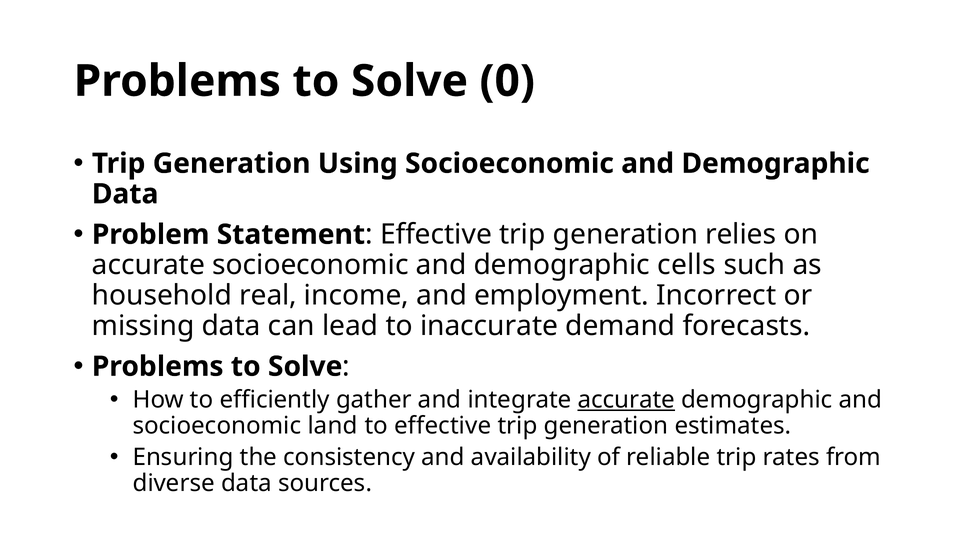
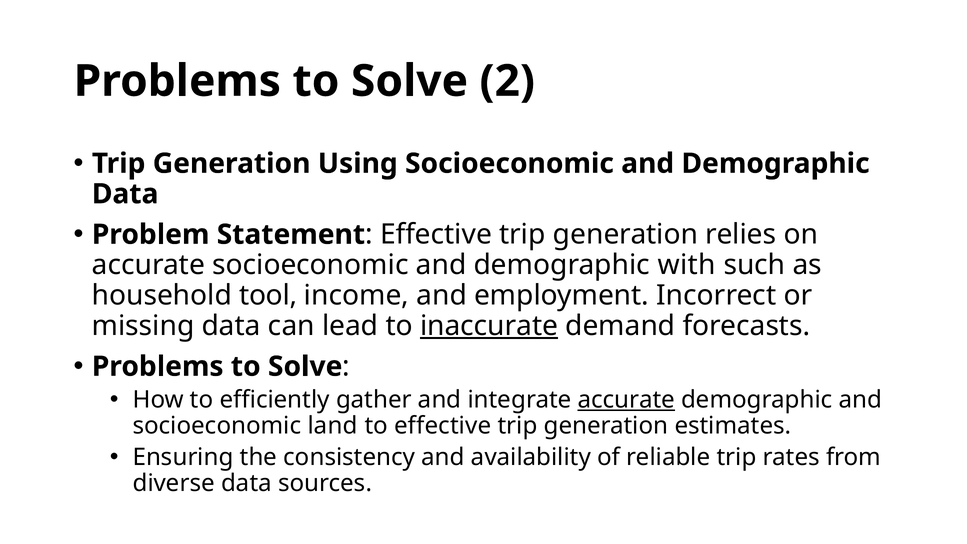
0: 0 -> 2
cells: cells -> with
real: real -> tool
inaccurate underline: none -> present
